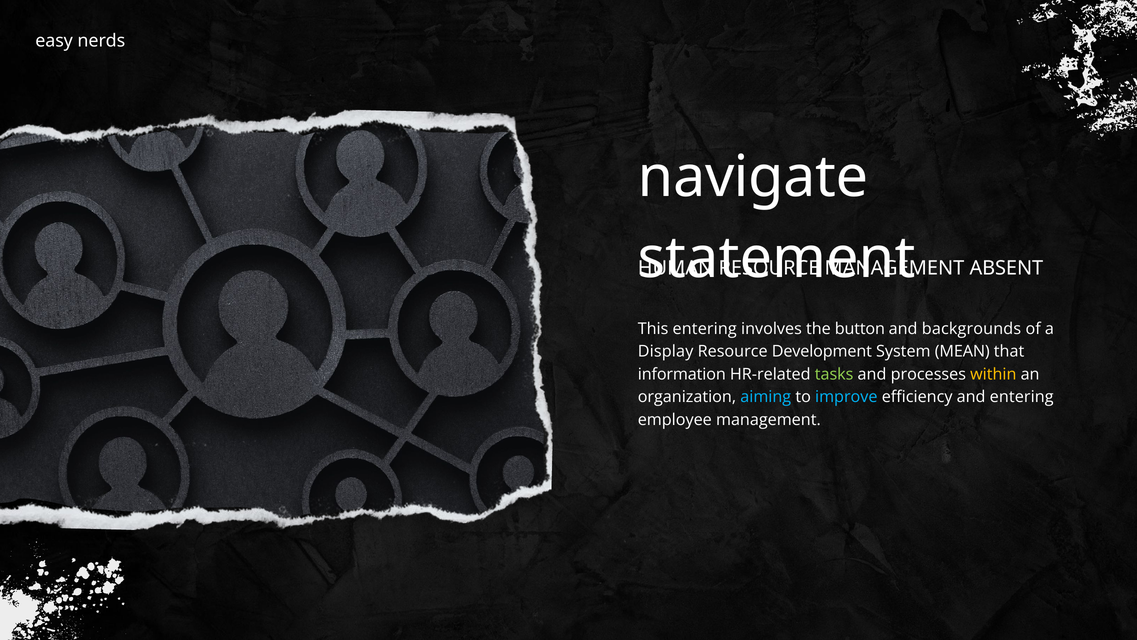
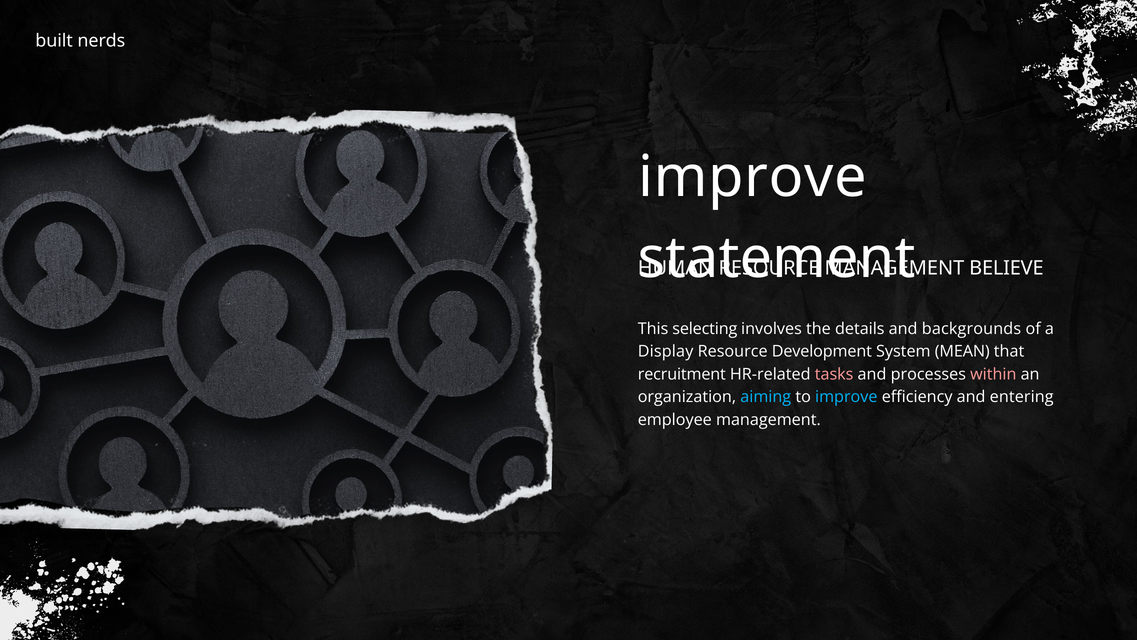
easy: easy -> built
navigate at (753, 177): navigate -> improve
ABSENT: ABSENT -> BELIEVE
This entering: entering -> selecting
button: button -> details
information: information -> recruitment
tasks colour: light green -> pink
within colour: yellow -> pink
